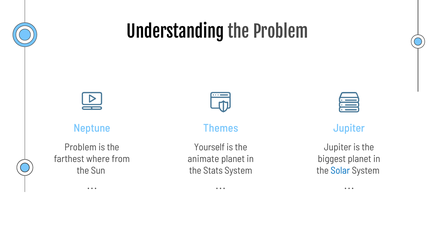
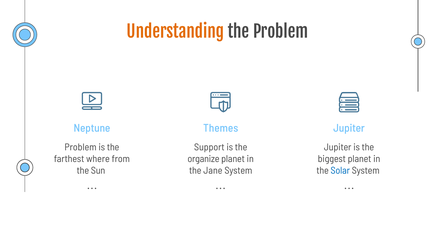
Understanding colour: black -> orange
Yourself: Yourself -> Support
animate: animate -> organize
Stats: Stats -> Jane
